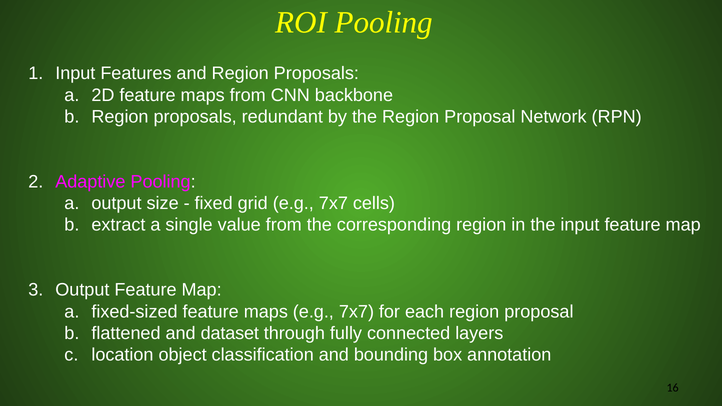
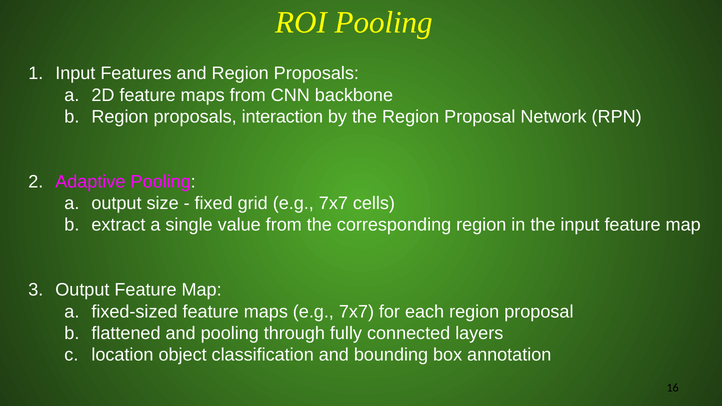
redundant: redundant -> interaction
and dataset: dataset -> pooling
